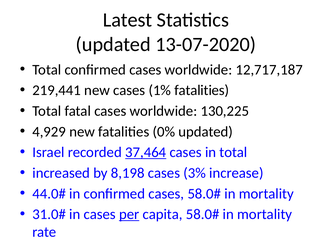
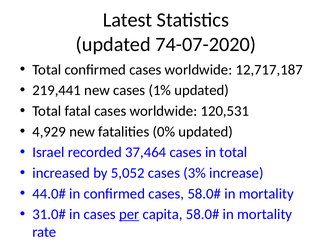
13-07-2020: 13-07-2020 -> 74-07-2020
1% fatalities: fatalities -> updated
130,225: 130,225 -> 120,531
37,464 underline: present -> none
8,198: 8,198 -> 5,052
